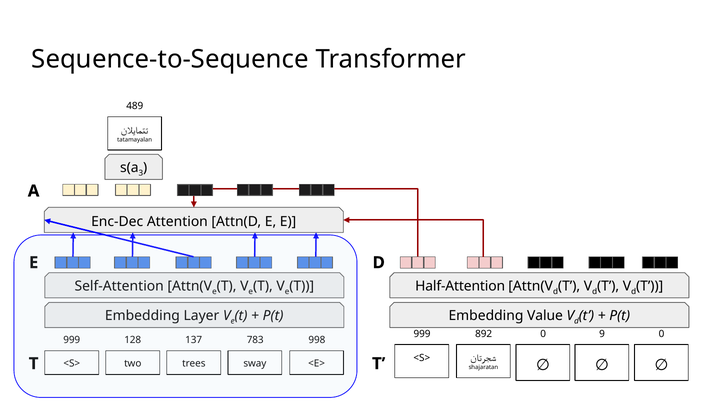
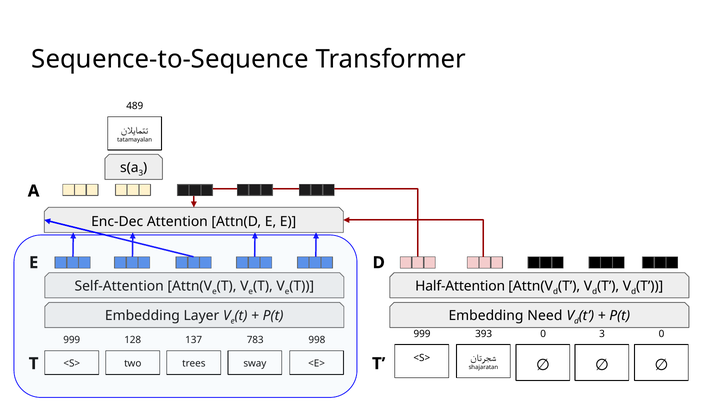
Value: Value -> Need
892: 892 -> 393
0 9: 9 -> 3
